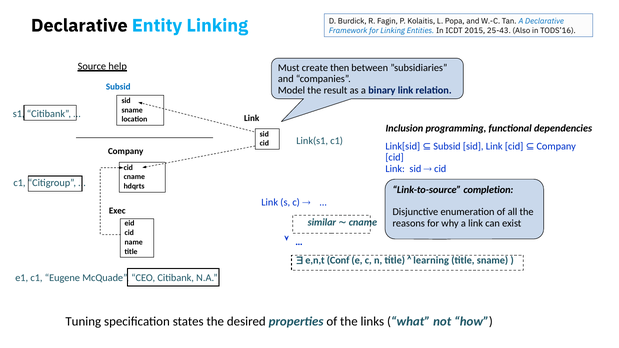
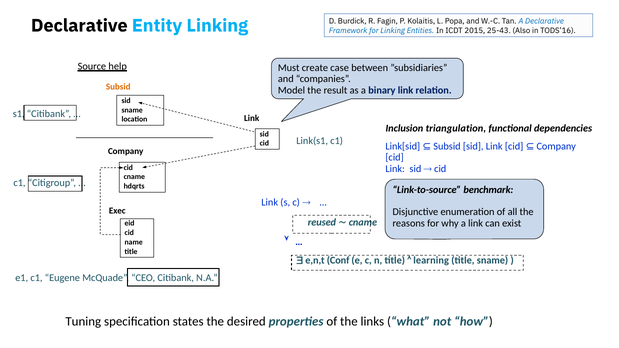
then: then -> case
Subsid at (118, 87) colour: blue -> orange
programming: programming -> triangulation
completion: completion -> benchmark
similar: similar -> reused
